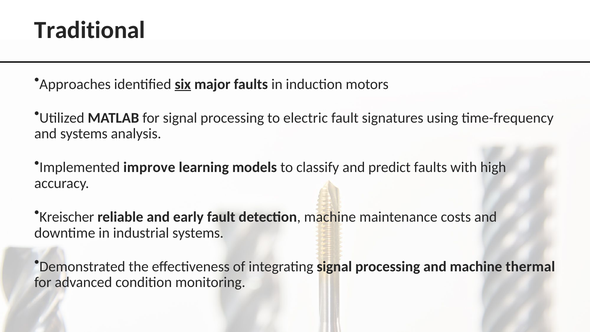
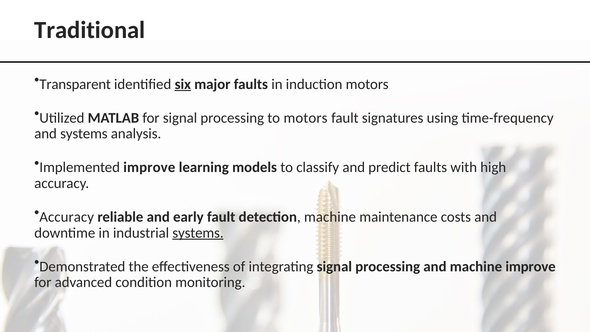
Approaches: Approaches -> Transparent
to electric: electric -> motors
Kreischer at (67, 217): Kreischer -> Accuracy
systems at (198, 233) underline: none -> present
machine thermal: thermal -> improve
